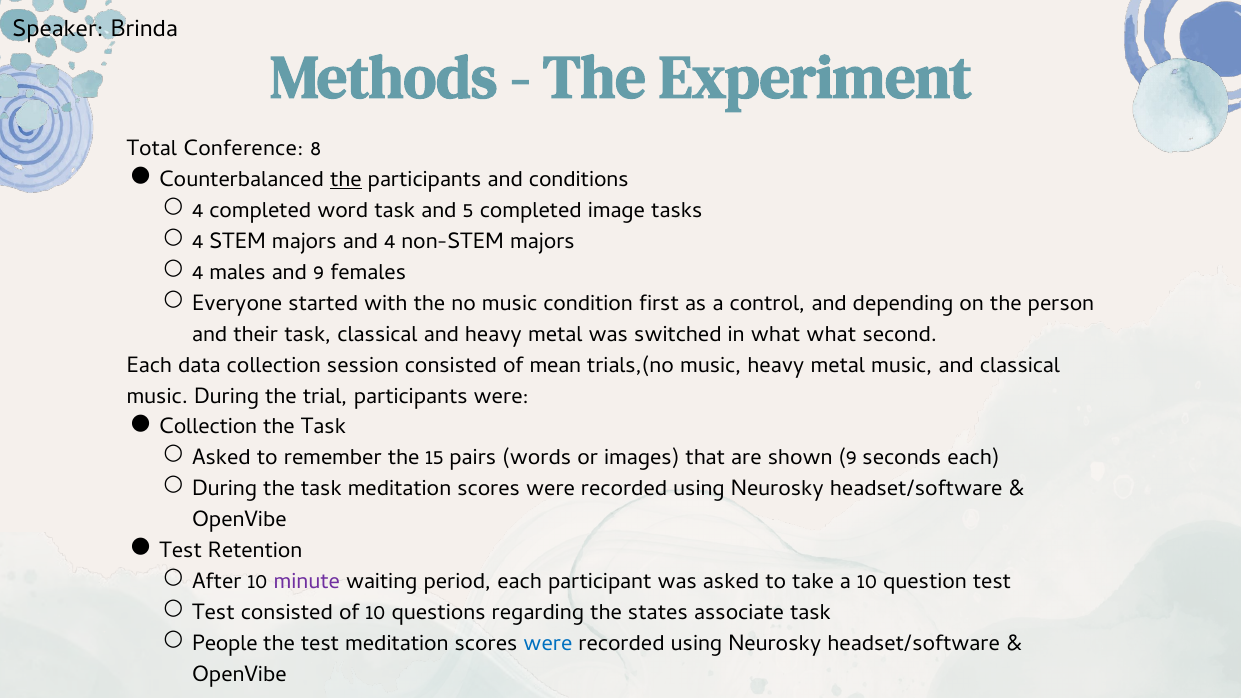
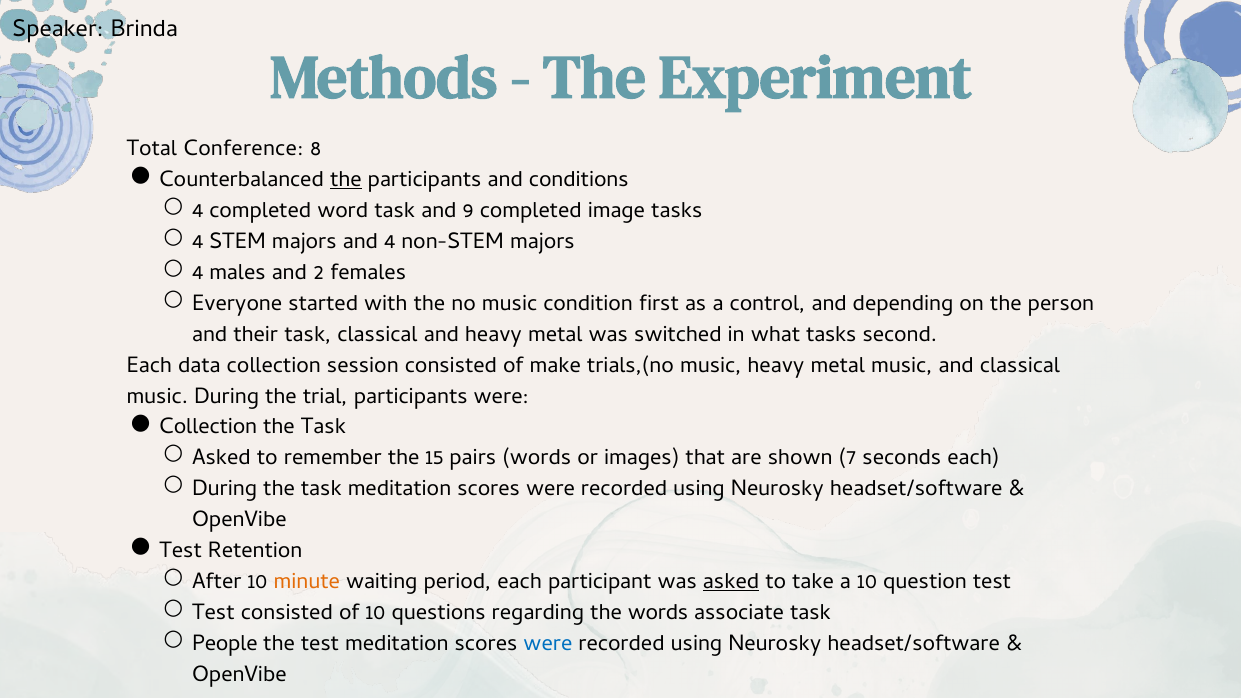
5: 5 -> 9
and 9: 9 -> 2
what what: what -> tasks
mean: mean -> make
shown 9: 9 -> 7
minute colour: purple -> orange
asked at (731, 581) underline: none -> present
the states: states -> words
